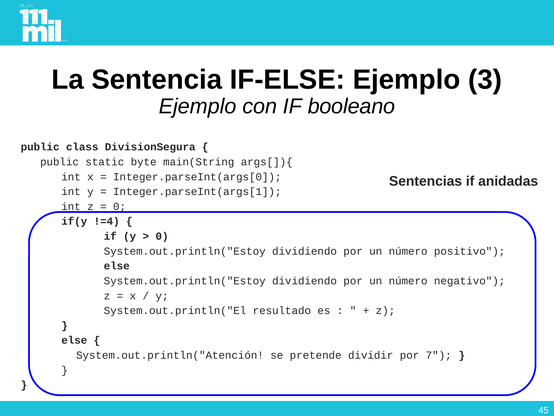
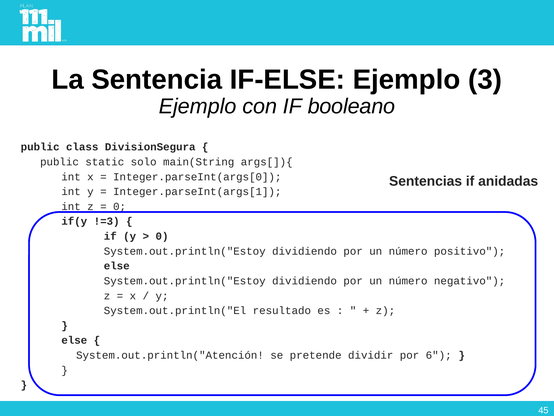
byte: byte -> solo
!=4: !=4 -> !=3
7: 7 -> 6
